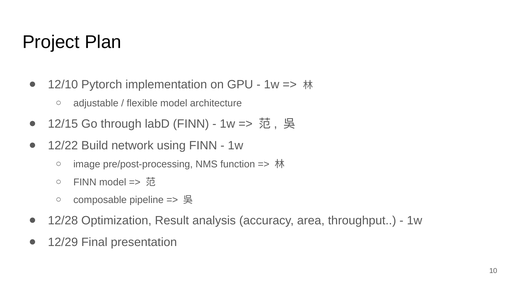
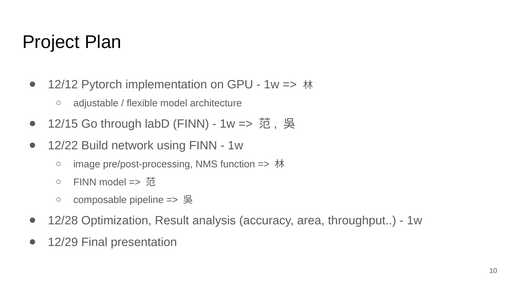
12/10: 12/10 -> 12/12
